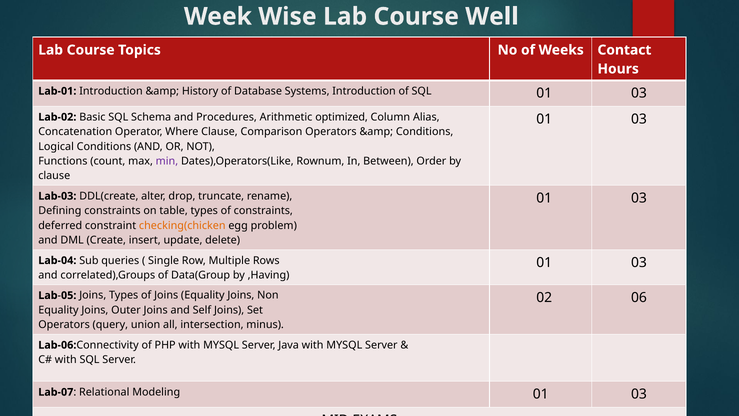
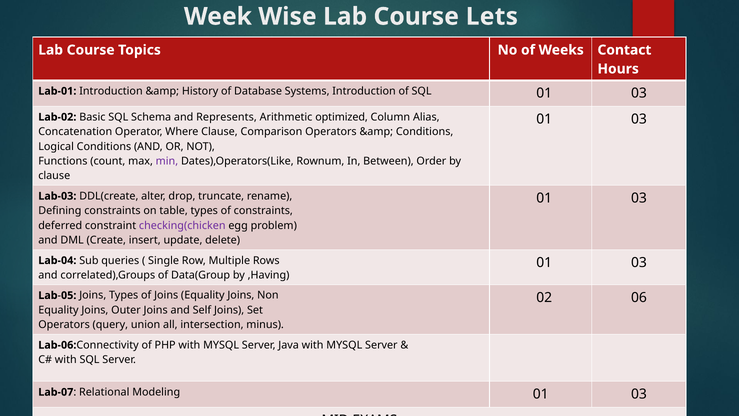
Well: Well -> Lets
Procedures: Procedures -> Represents
checking(chicken colour: orange -> purple
